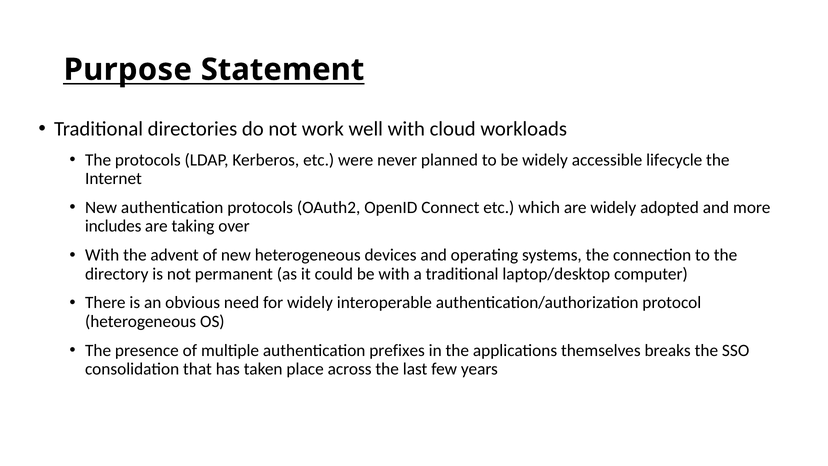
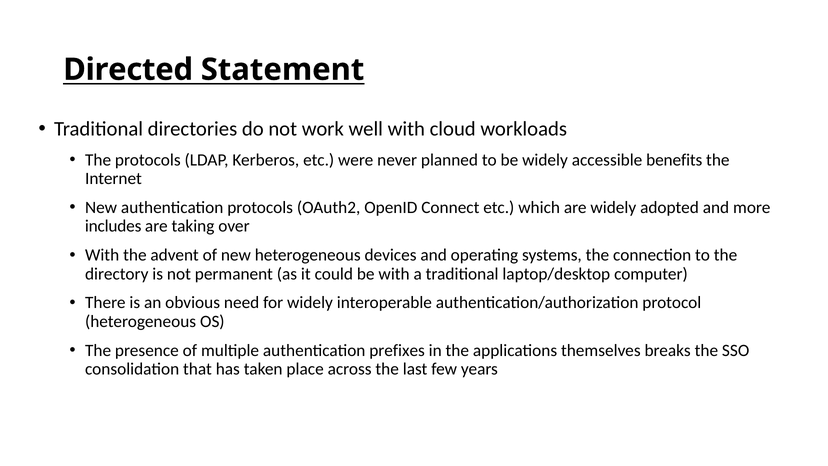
Purpose: Purpose -> Directed
lifecycle: lifecycle -> benefits
